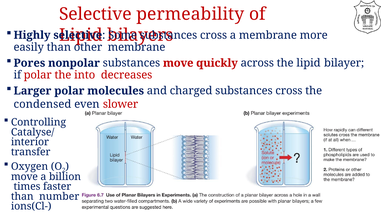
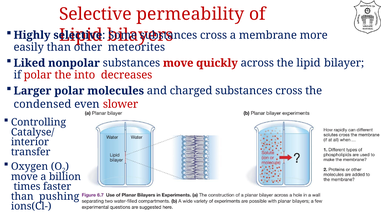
other membrane: membrane -> meteorites
Pores: Pores -> Liked
number: number -> pushing
